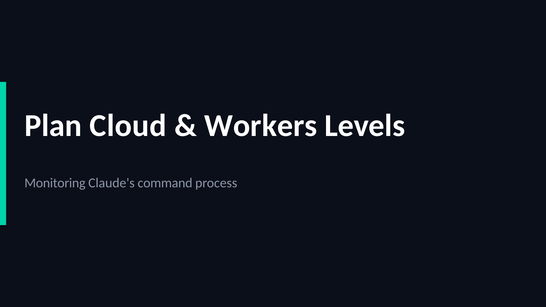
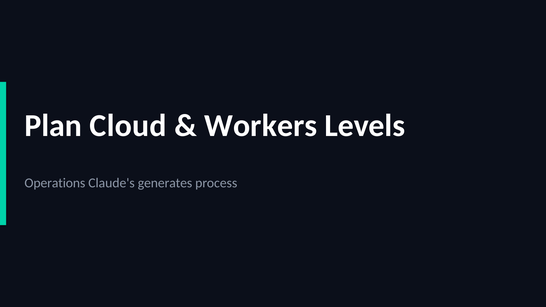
Monitoring: Monitoring -> Operations
command: command -> generates
